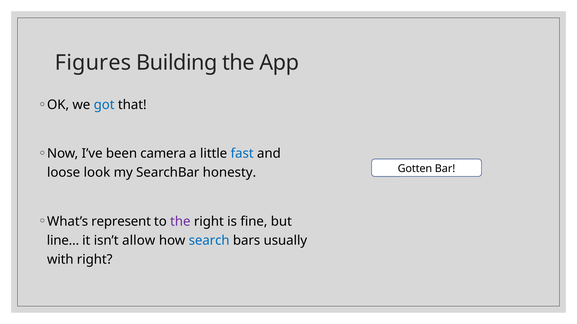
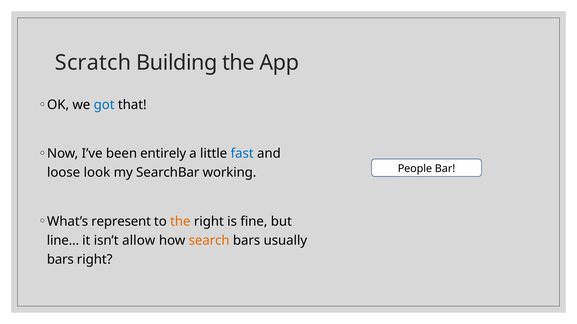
Figures: Figures -> Scratch
camera: camera -> entirely
Gotten: Gotten -> People
honesty: honesty -> working
the at (180, 222) colour: purple -> orange
search colour: blue -> orange
with at (60, 260): with -> bars
